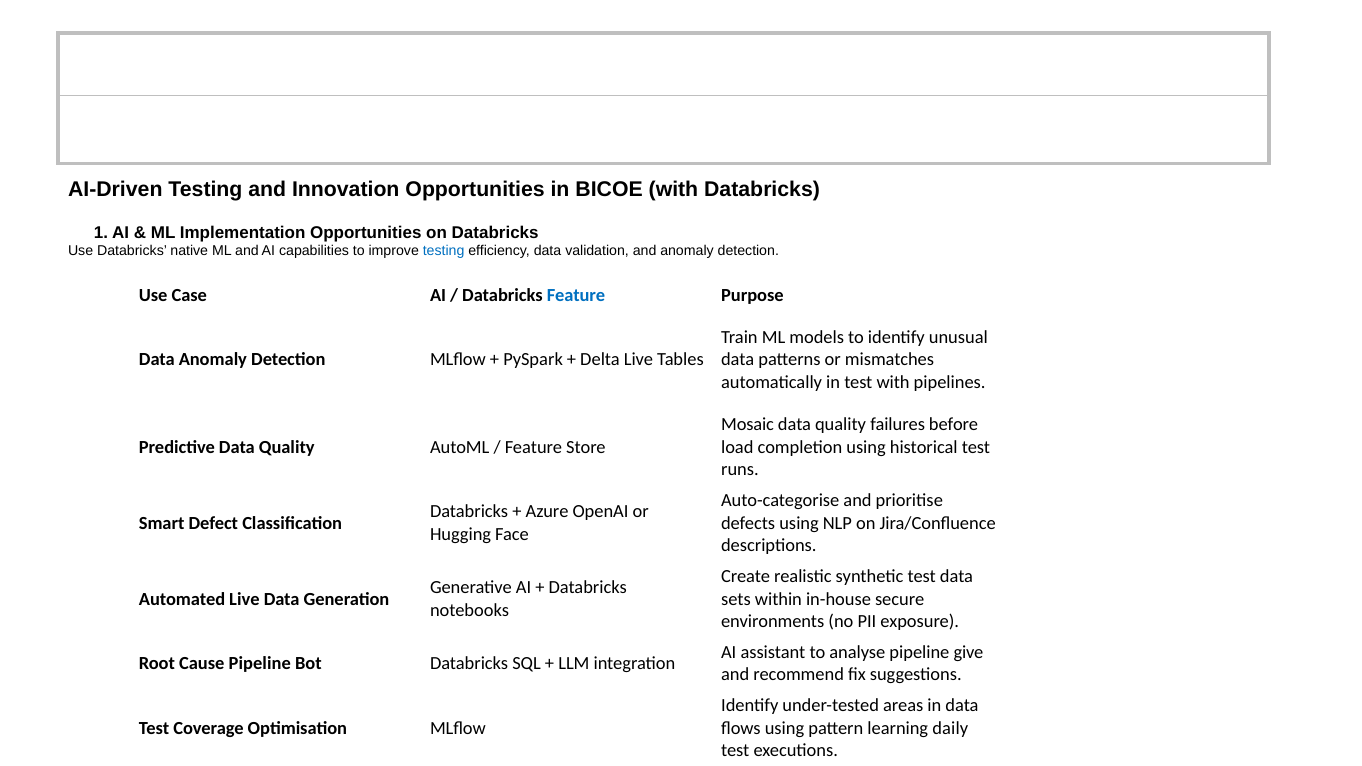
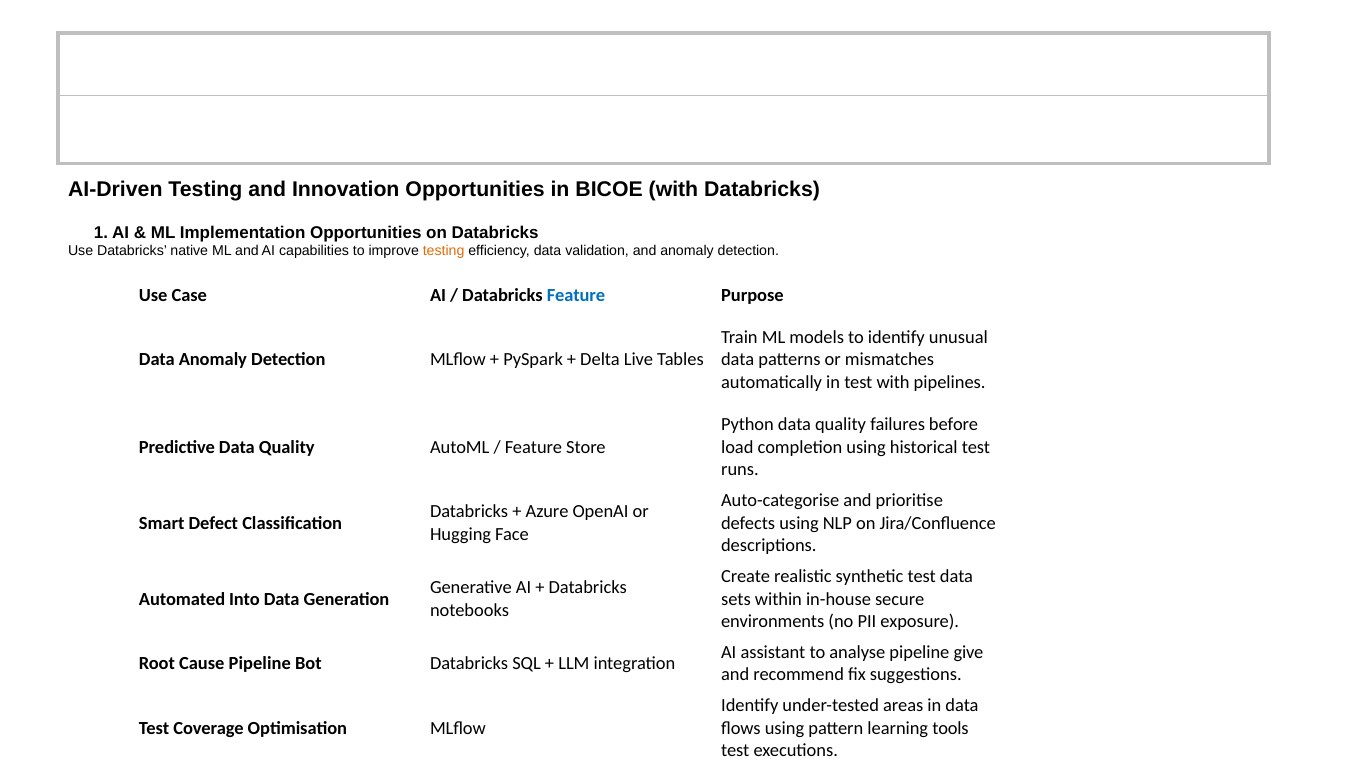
testing at (444, 251) colour: blue -> orange
Mosaic: Mosaic -> Python
Automated Live: Live -> Into
daily: daily -> tools
